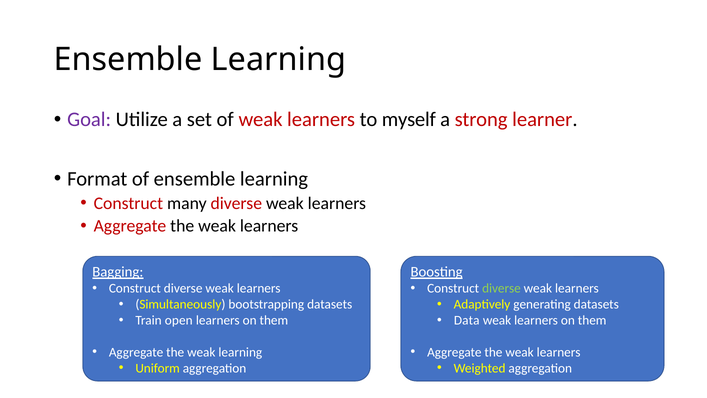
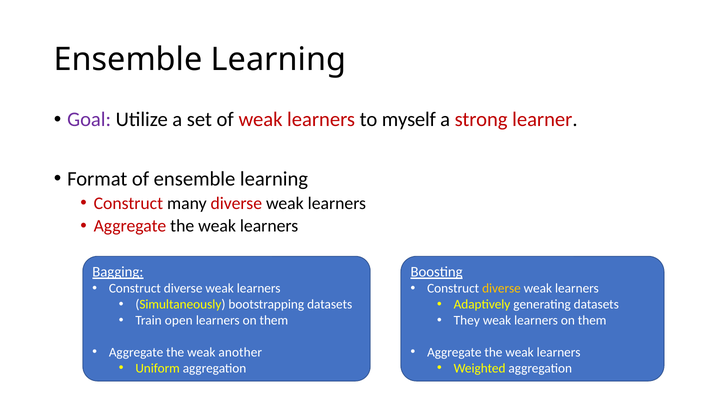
diverse at (501, 288) colour: light green -> yellow
Data: Data -> They
weak learning: learning -> another
